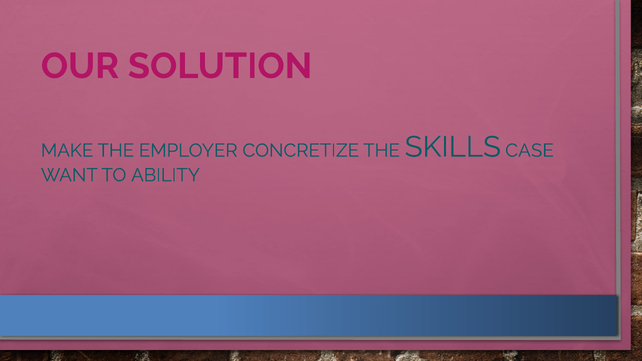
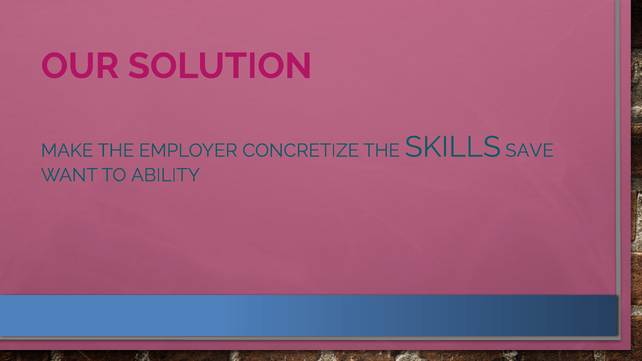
CASE: CASE -> SAVE
